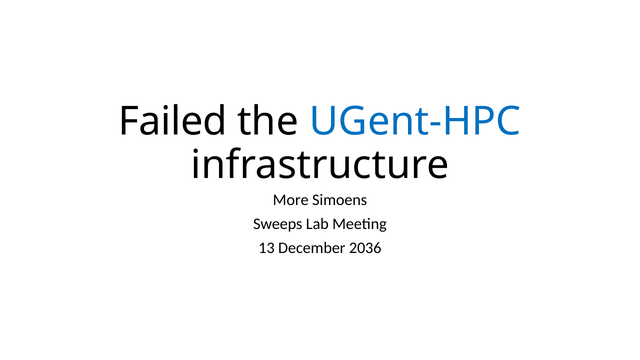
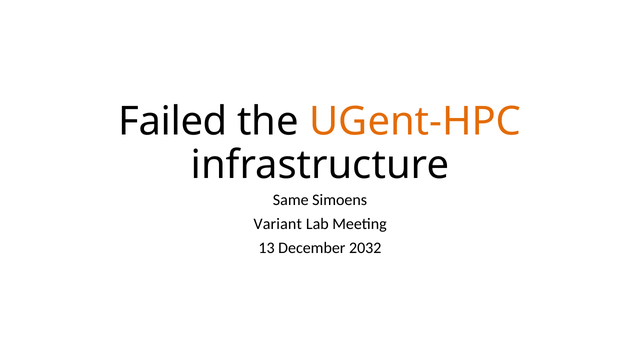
UGent-HPC colour: blue -> orange
More: More -> Same
Sweeps: Sweeps -> Variant
2036: 2036 -> 2032
